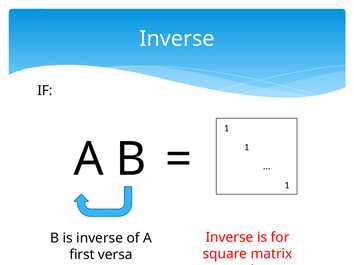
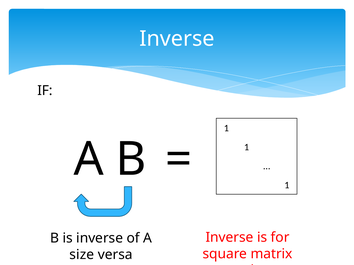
first: first -> size
